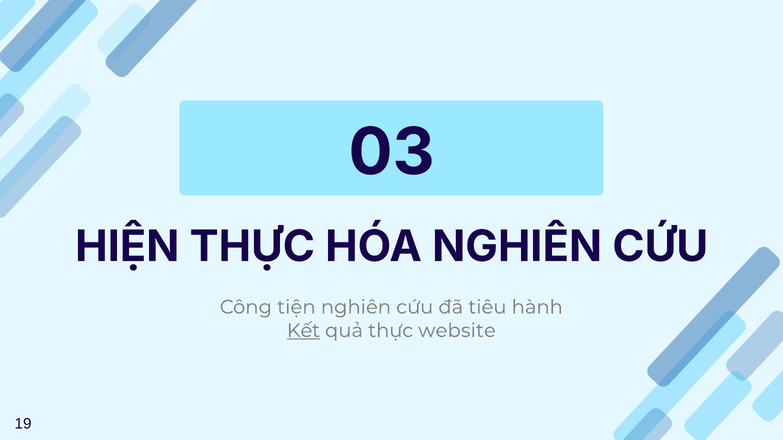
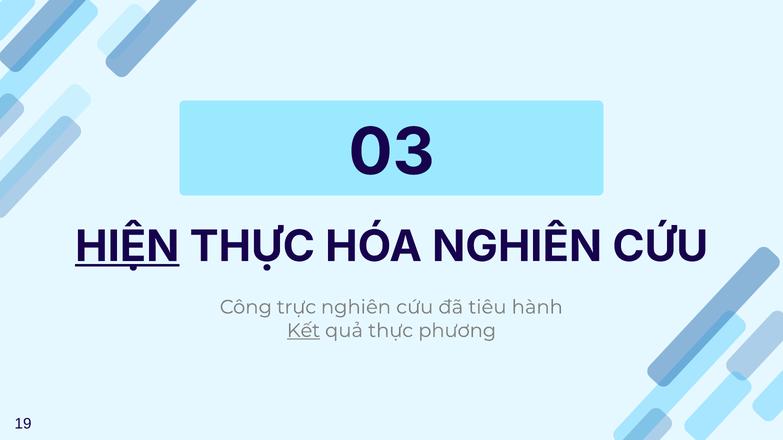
HIỆN underline: none -> present
tiện: tiện -> trực
website: website -> phương
